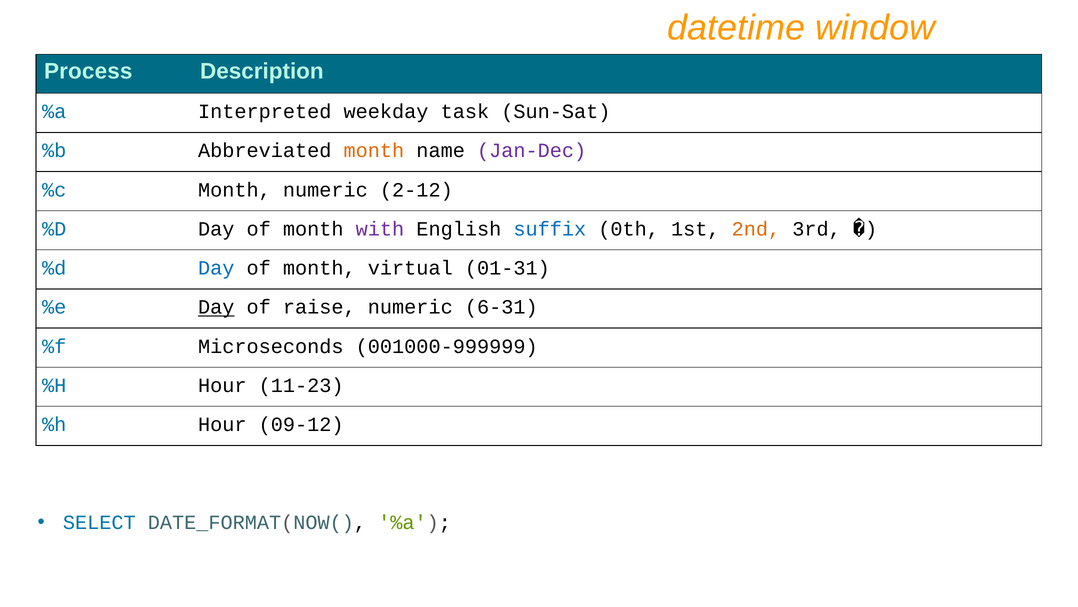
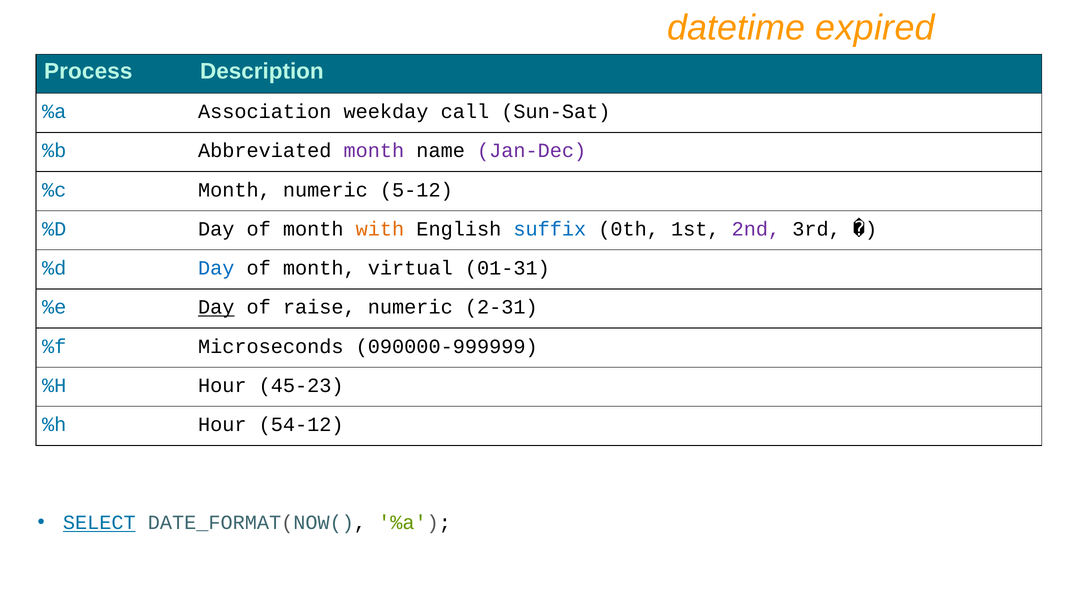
window: window -> expired
Interpreted: Interpreted -> Association
task: task -> call
month at (374, 151) colour: orange -> purple
2-12: 2-12 -> 5-12
with colour: purple -> orange
2nd colour: orange -> purple
6-31: 6-31 -> 2-31
001000-999999: 001000-999999 -> 090000-999999
11-23: 11-23 -> 45-23
09-12: 09-12 -> 54-12
SELECT underline: none -> present
